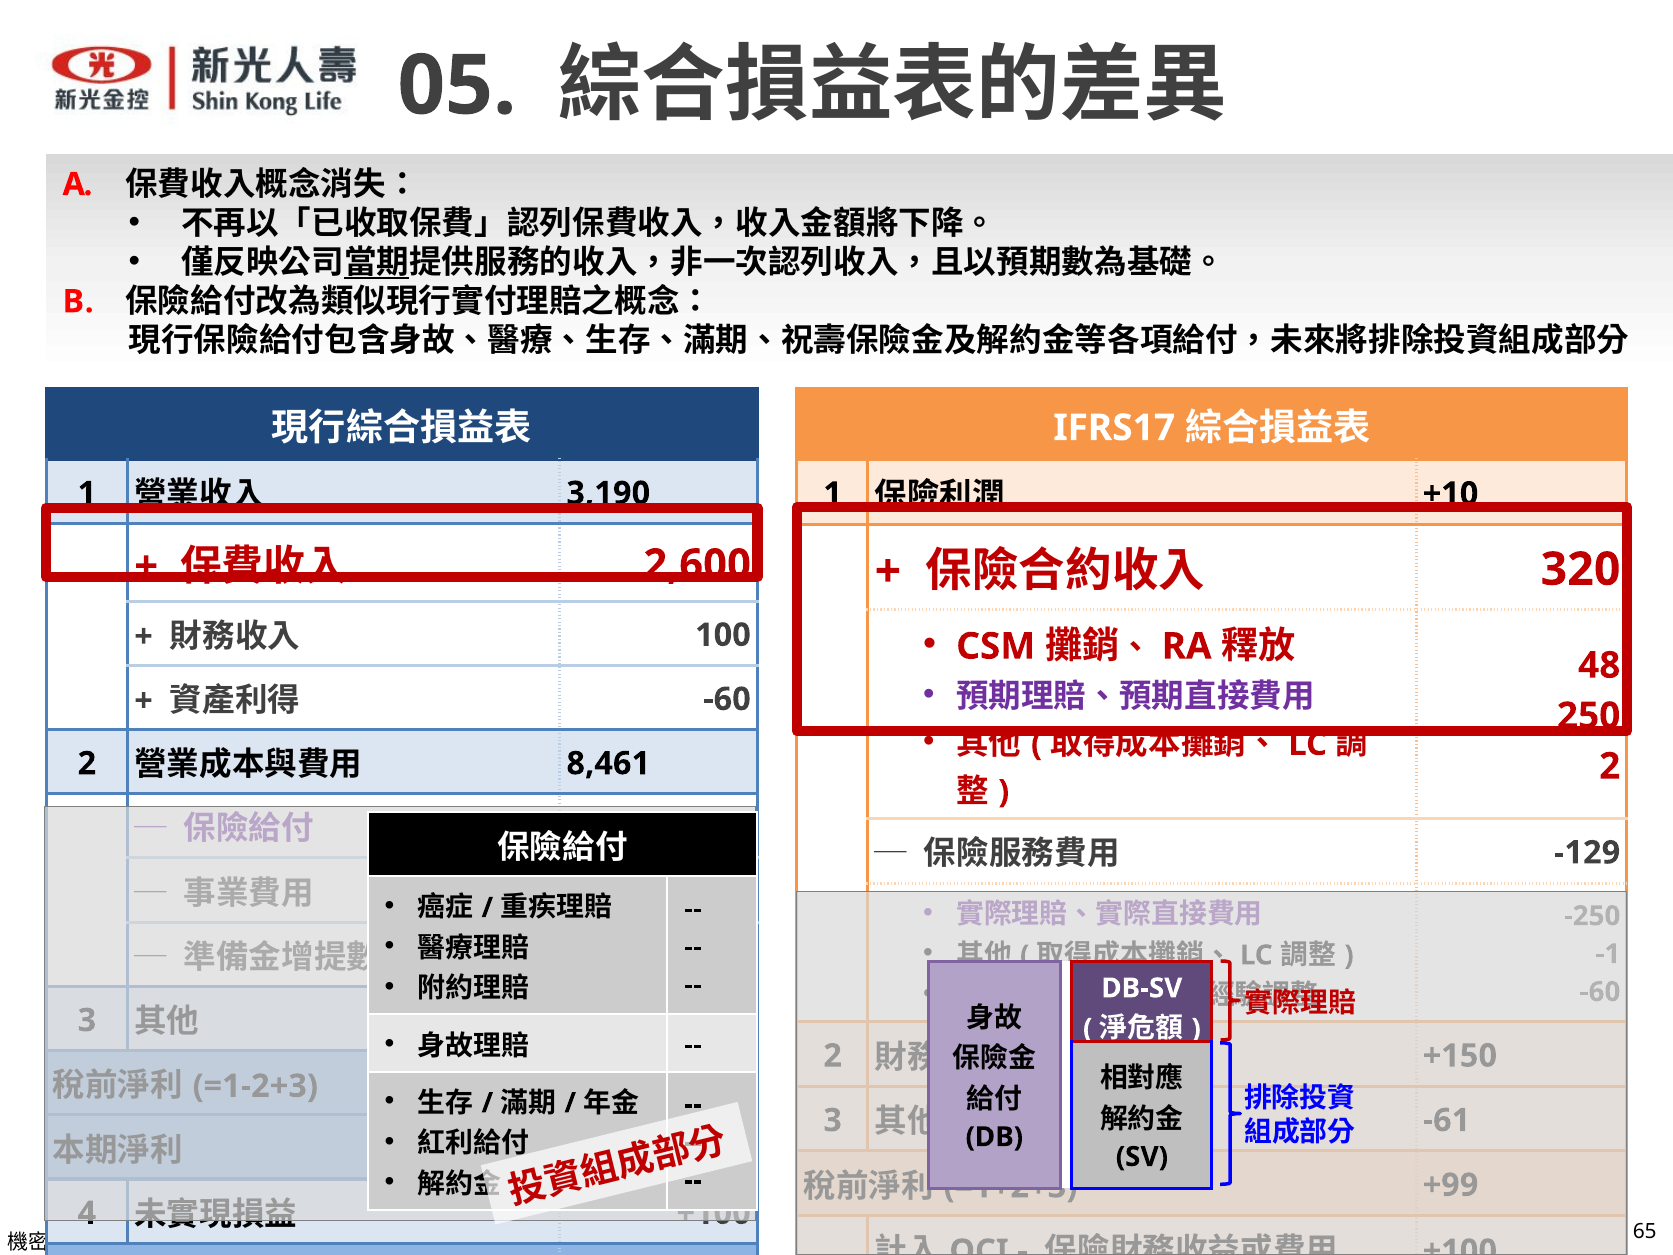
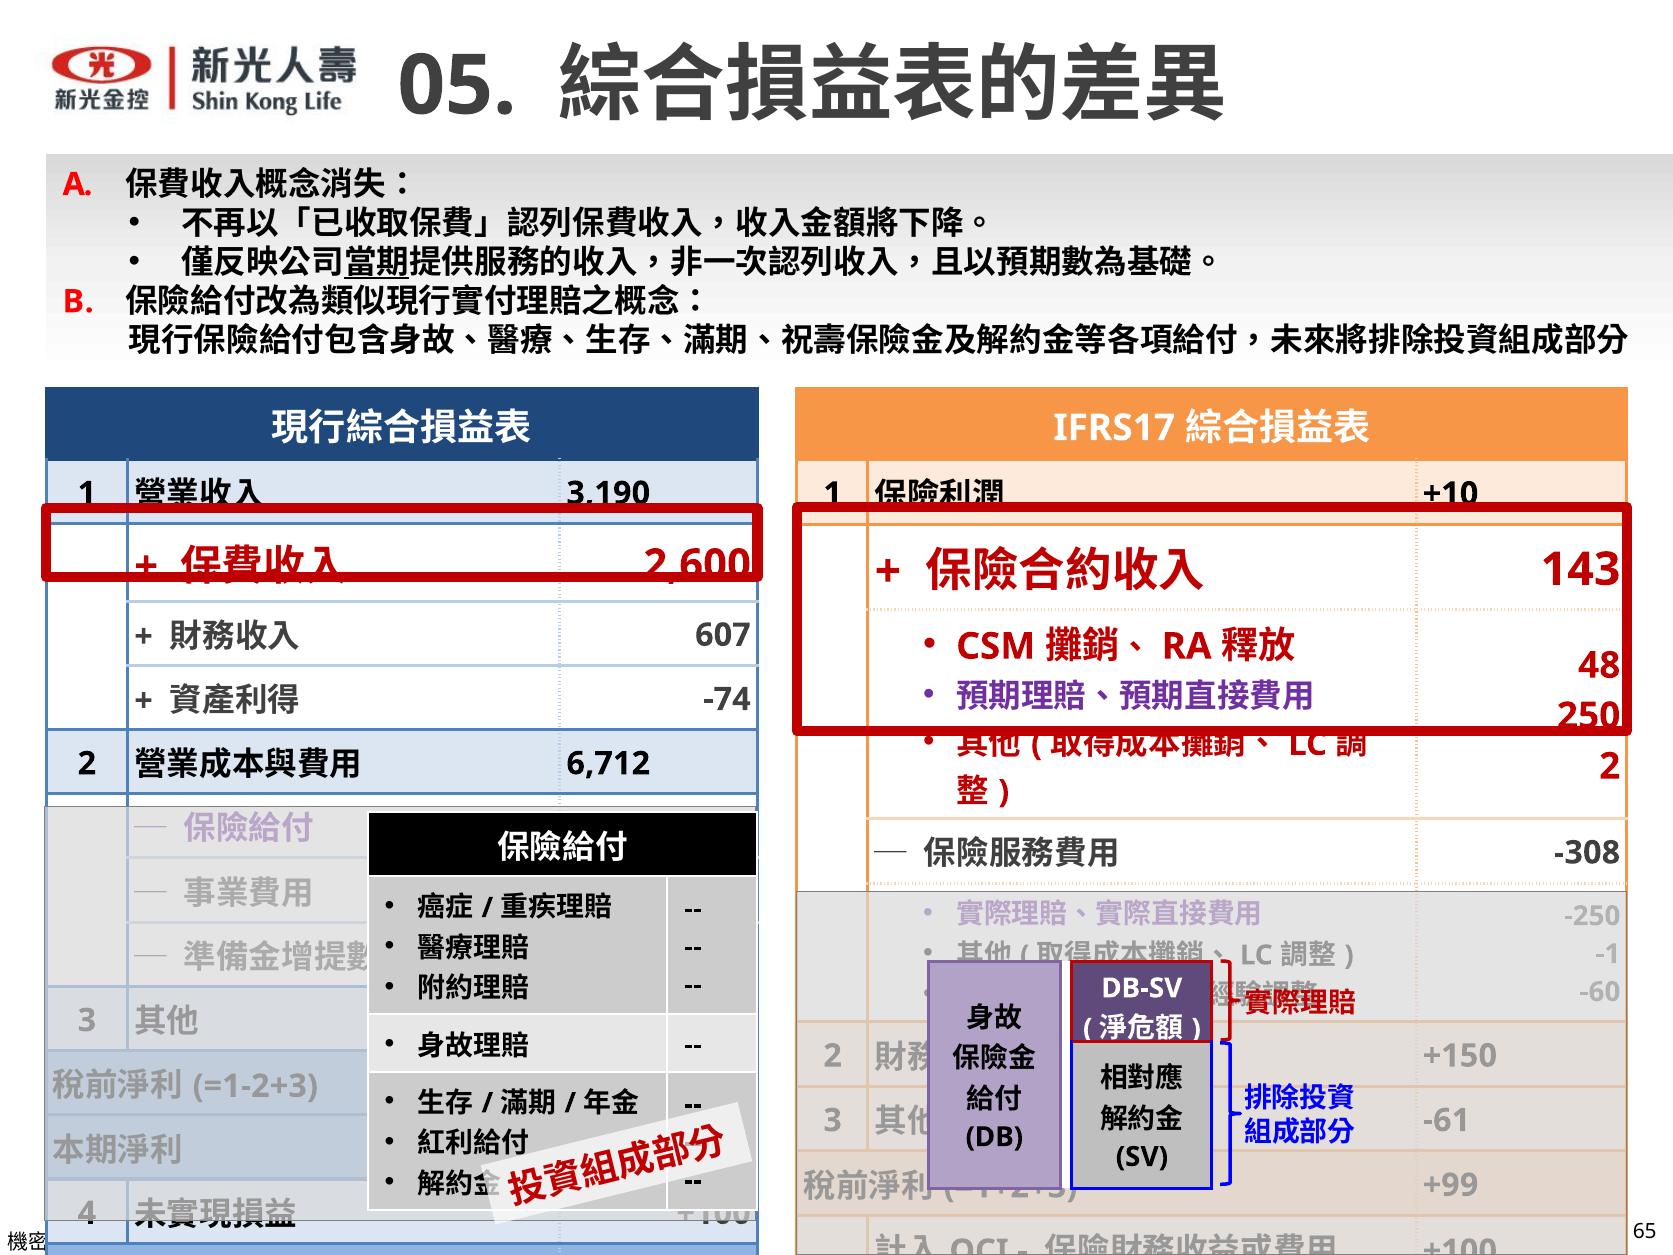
320: 320 -> 143
100: 100 -> 607
-60 at (727, 699): -60 -> -74
8,461: 8,461 -> 6,712
-129: -129 -> -308
